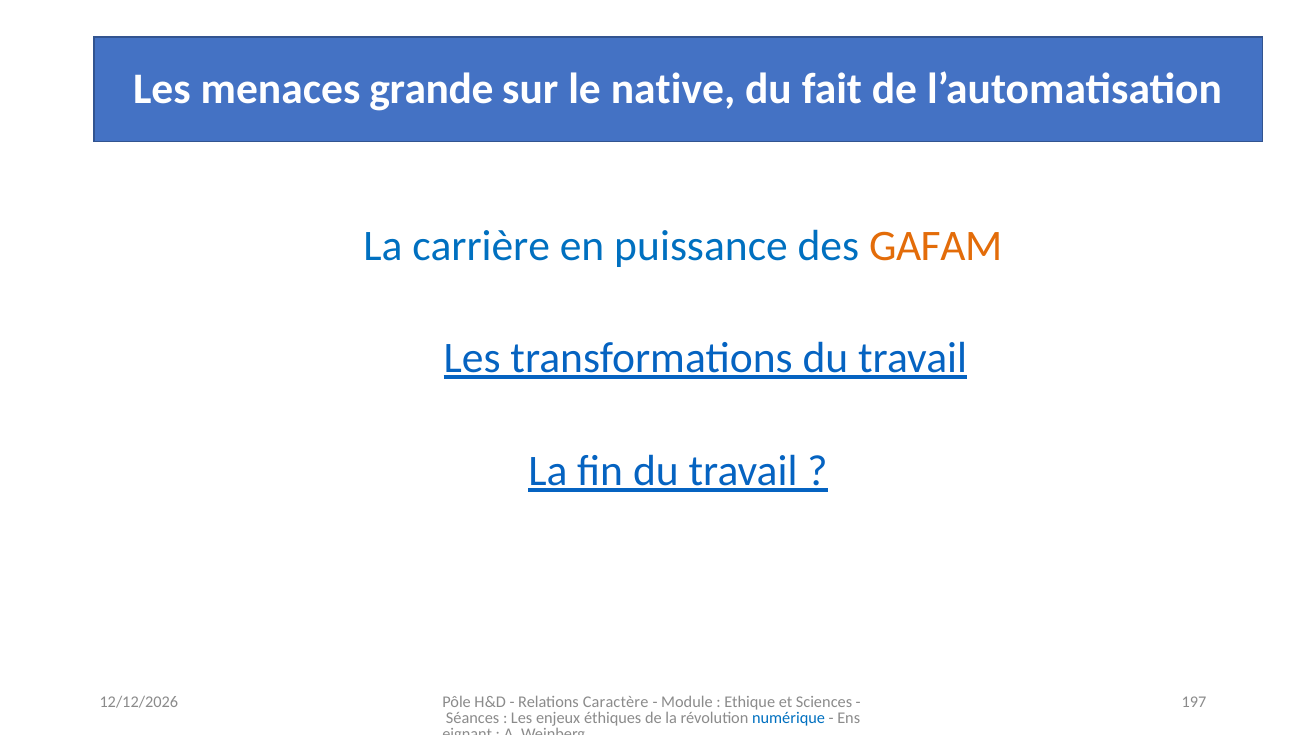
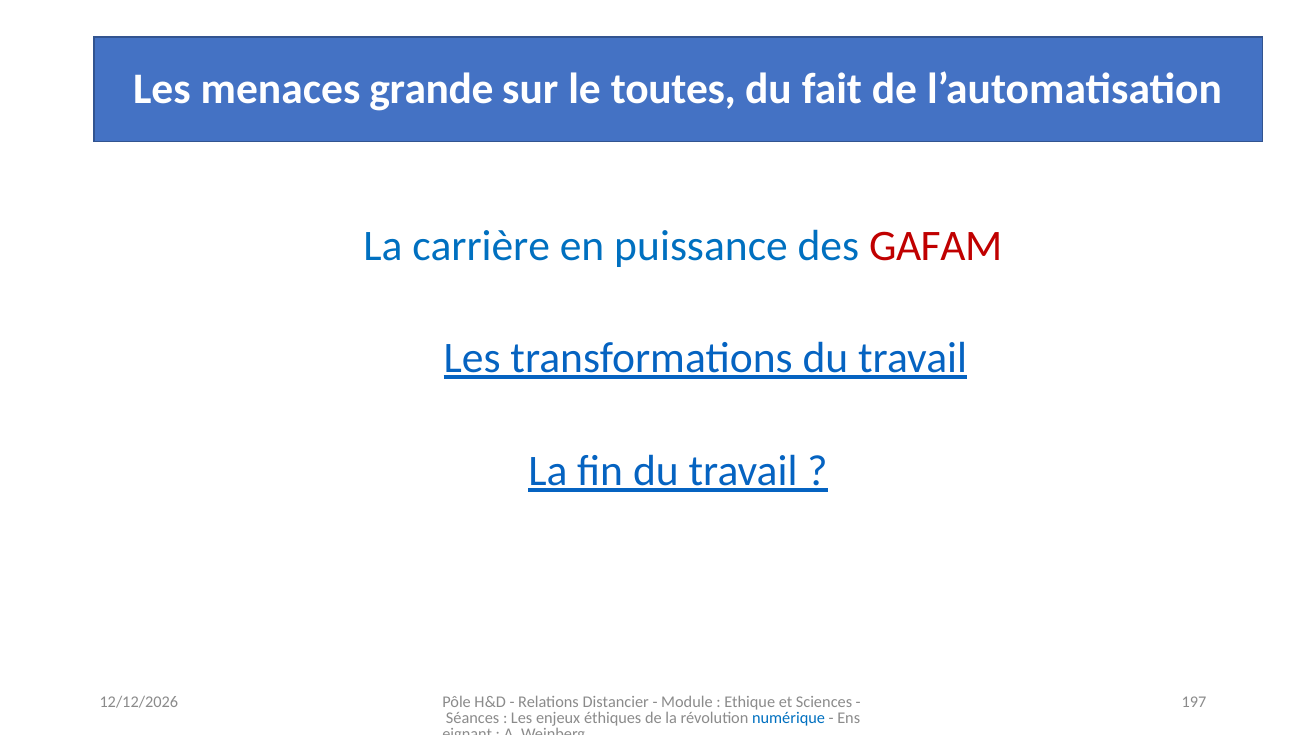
native: native -> toutes
GAFAM colour: orange -> red
Caractère: Caractère -> Distancier
